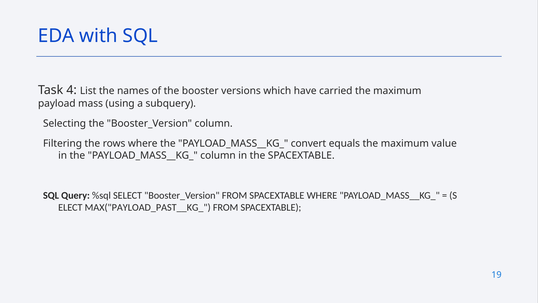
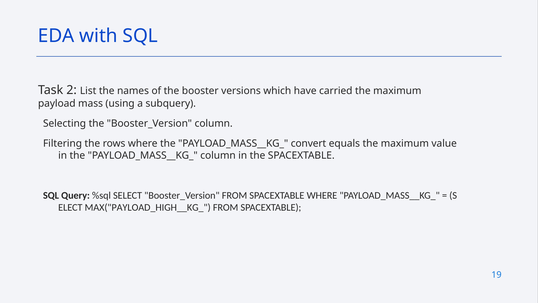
4: 4 -> 2
MAX("PAYLOAD_PAST__KG_: MAX("PAYLOAD_PAST__KG_ -> MAX("PAYLOAD_HIGH__KG_
